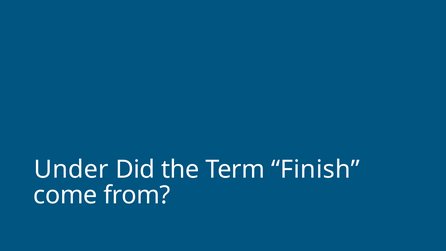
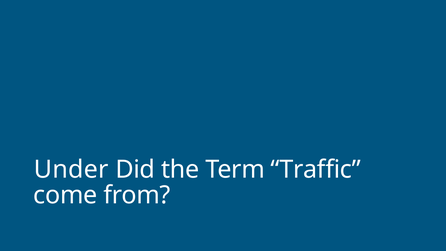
Finish: Finish -> Traffic
